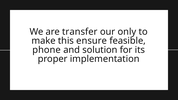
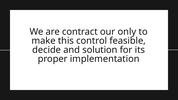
transfer: transfer -> contract
ensure: ensure -> control
phone: phone -> decide
